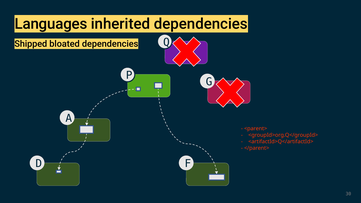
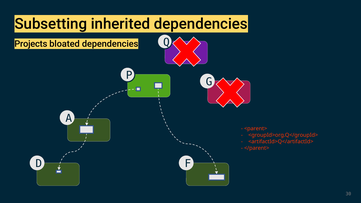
Languages: Languages -> Subsetting
Shipped: Shipped -> Projects
